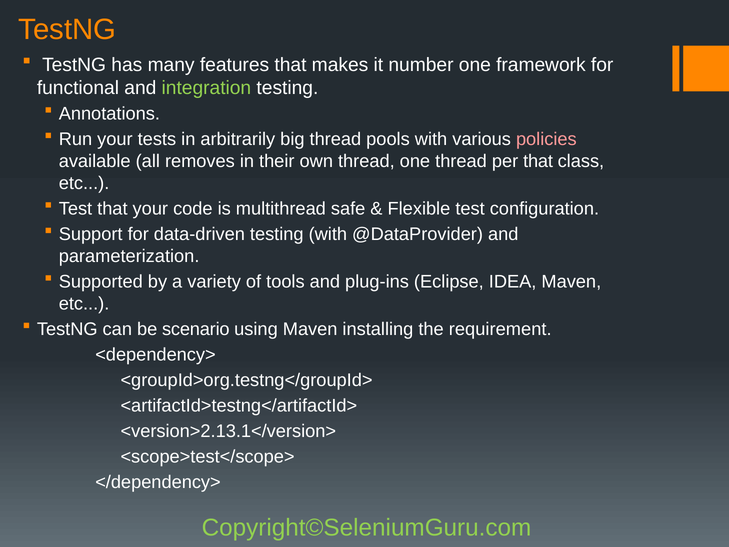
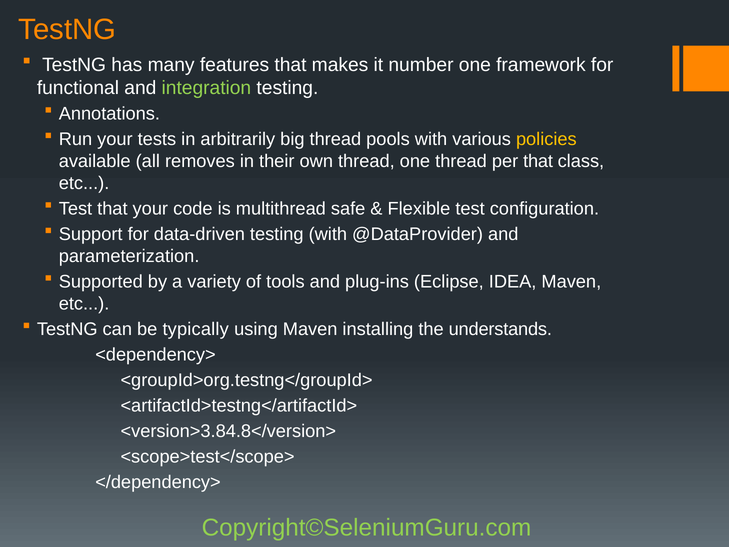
policies colour: pink -> yellow
scenario: scenario -> typically
requirement: requirement -> understands
<version>2.13.1</version>: <version>2.13.1</version> -> <version>3.84.8</version>
